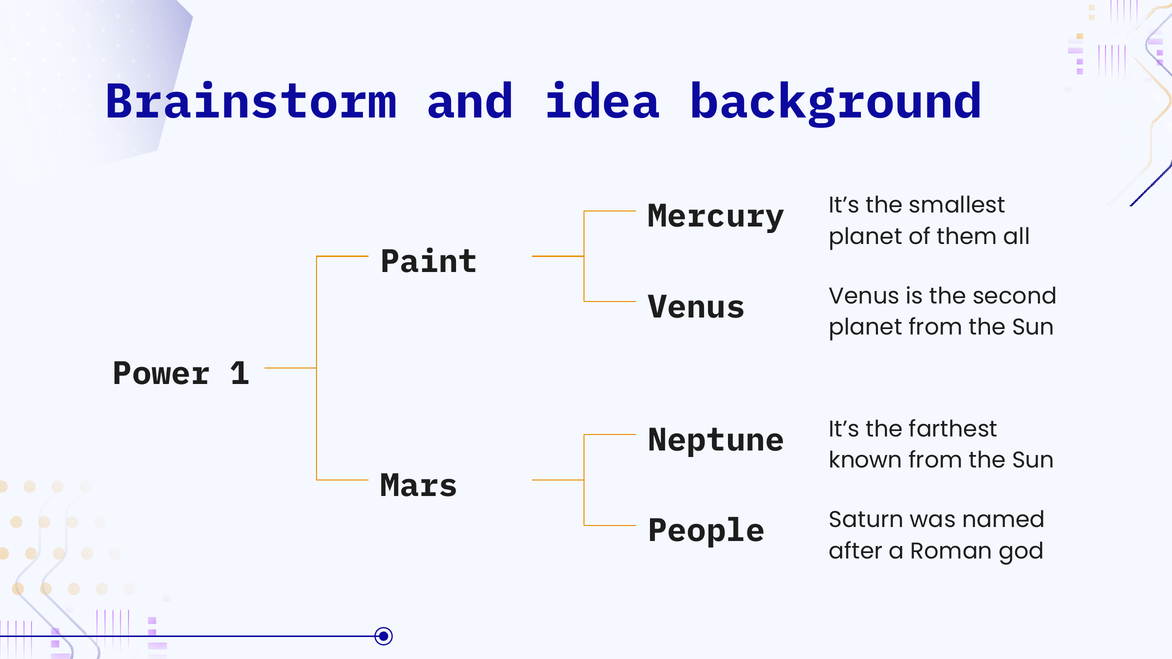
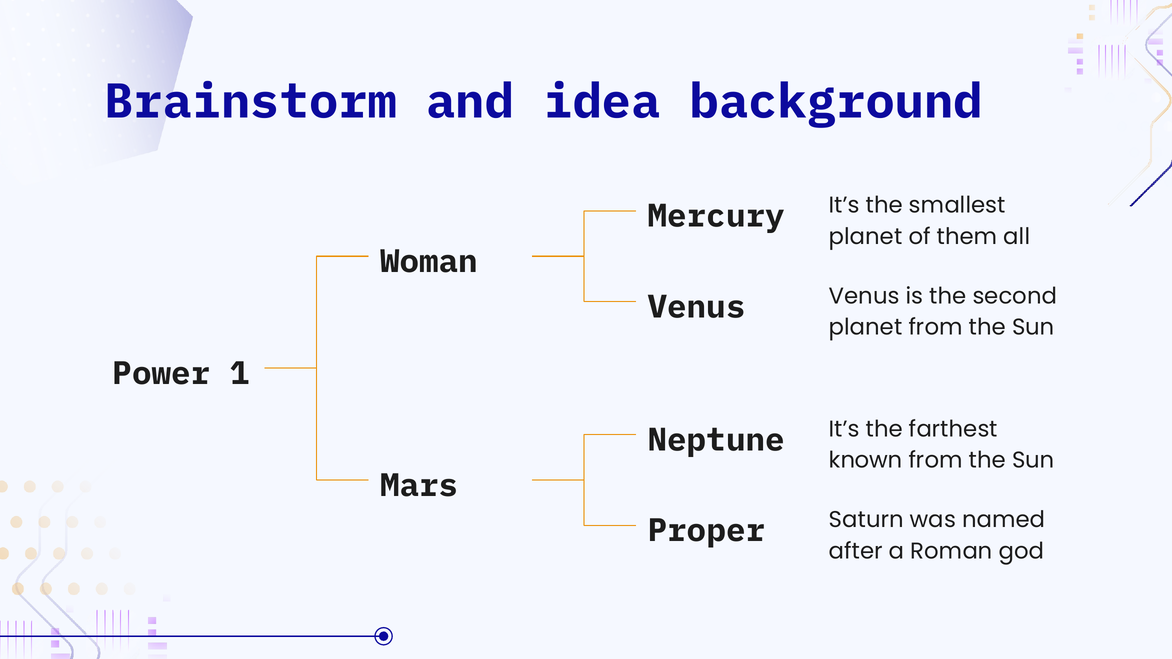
Paint: Paint -> Woman
People: People -> Proper
